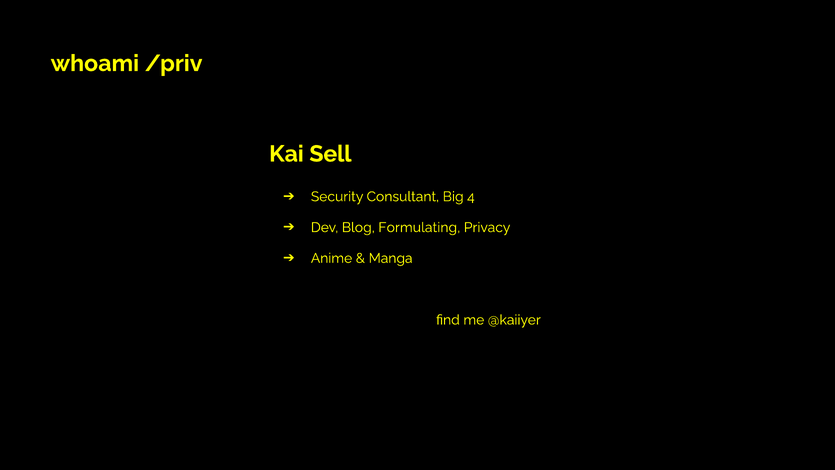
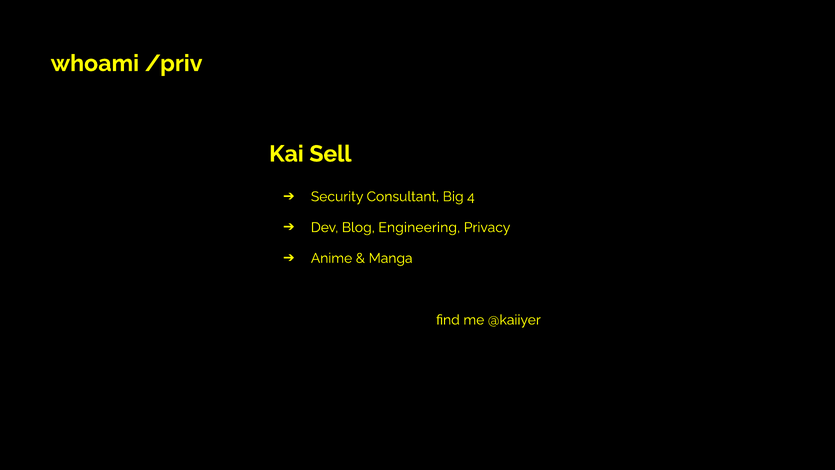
Formulating: Formulating -> Engineering
